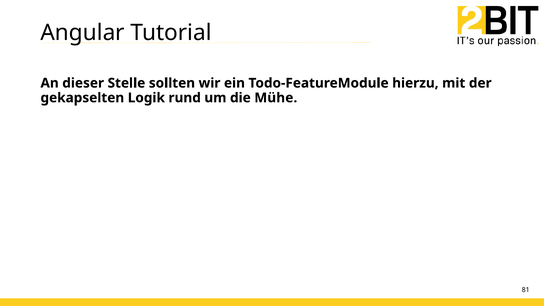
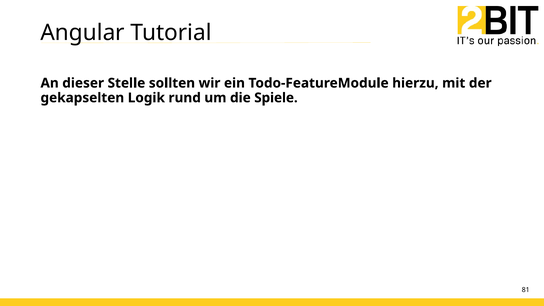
Mühe: Mühe -> Spiele
